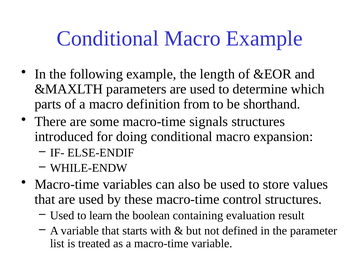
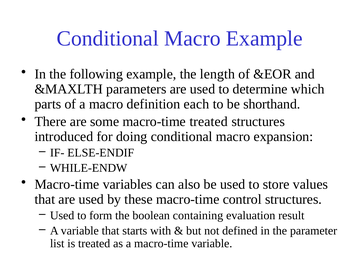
from: from -> each
macro-time signals: signals -> treated
learn: learn -> form
